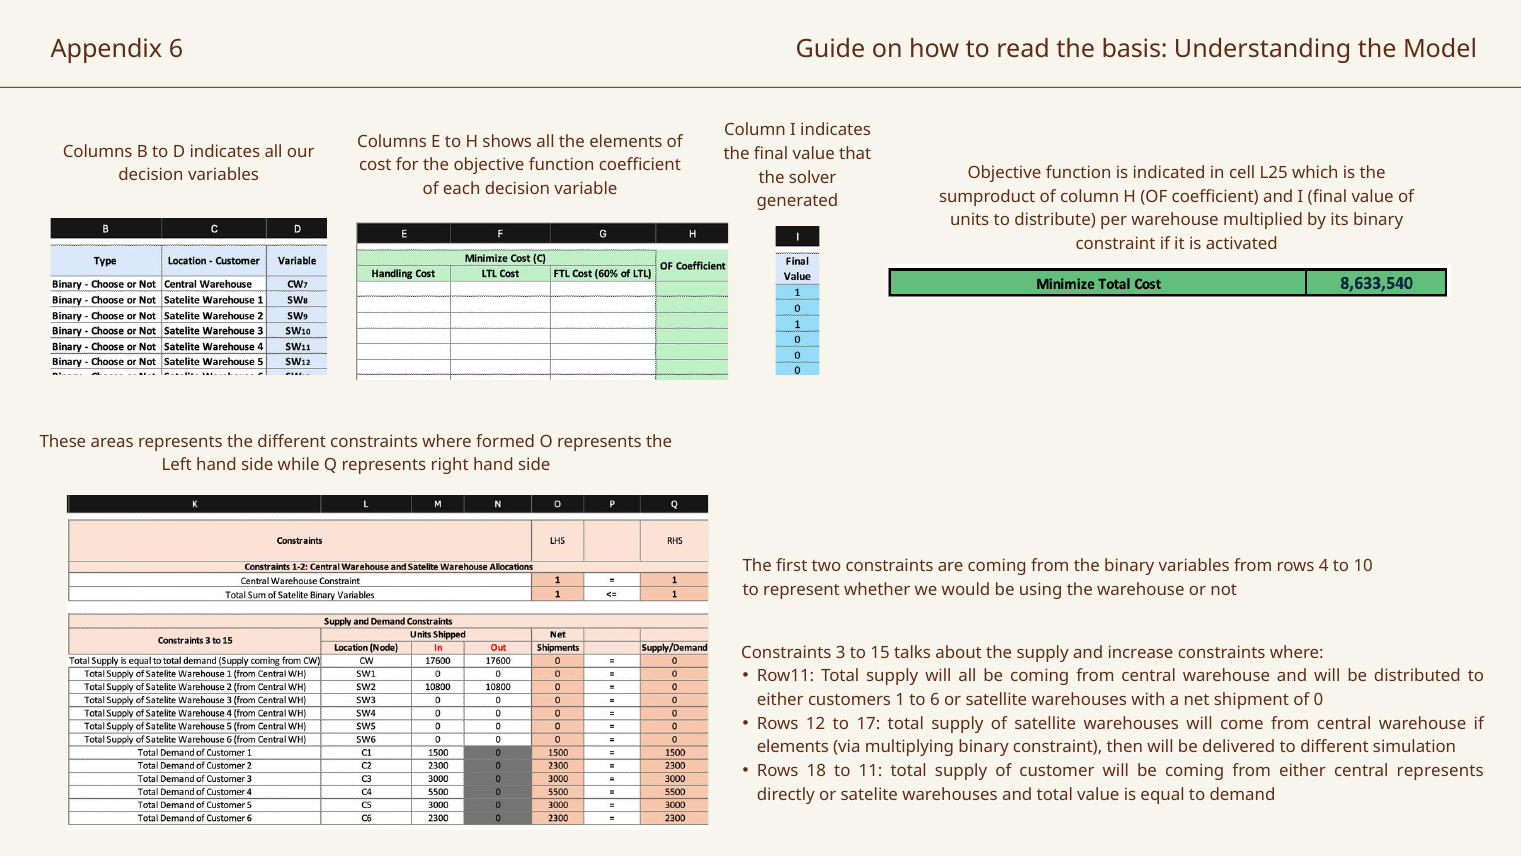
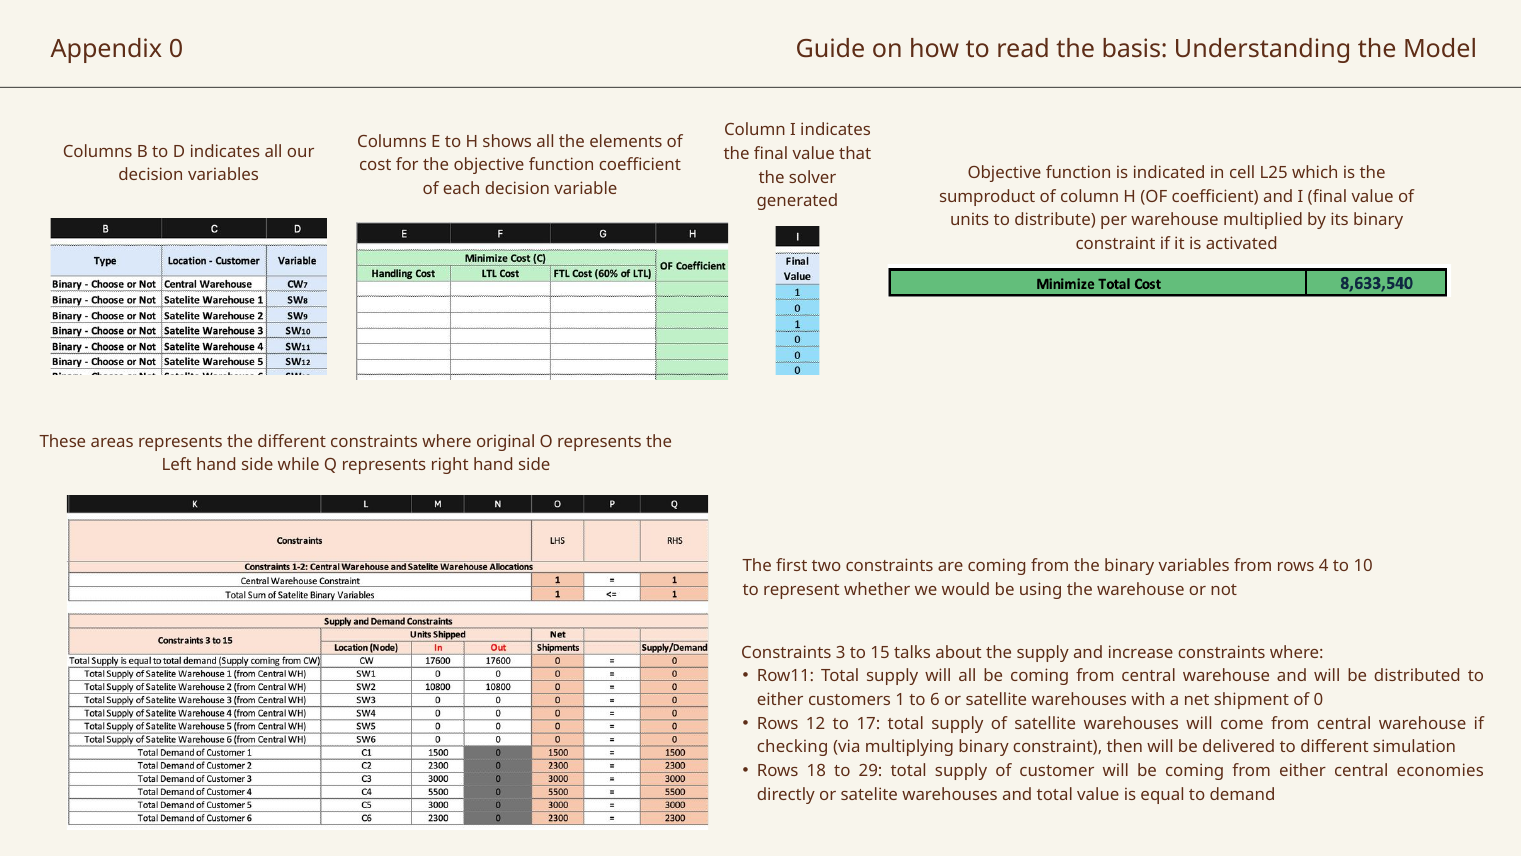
Appendix 6: 6 -> 0
formed: formed -> original
elements at (793, 747): elements -> checking
11: 11 -> 29
central represents: represents -> economies
